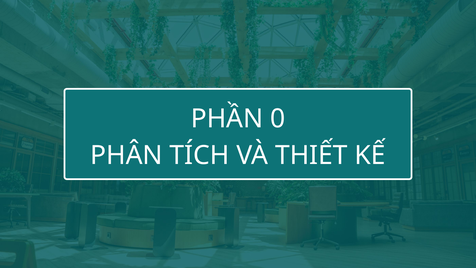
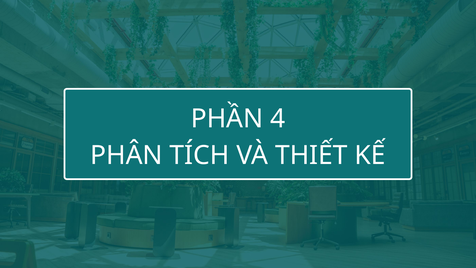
0: 0 -> 4
